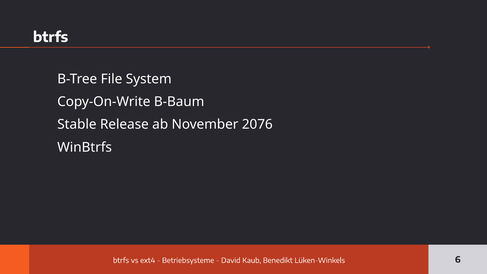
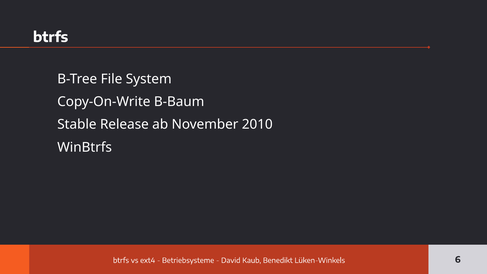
2076: 2076 -> 2010
